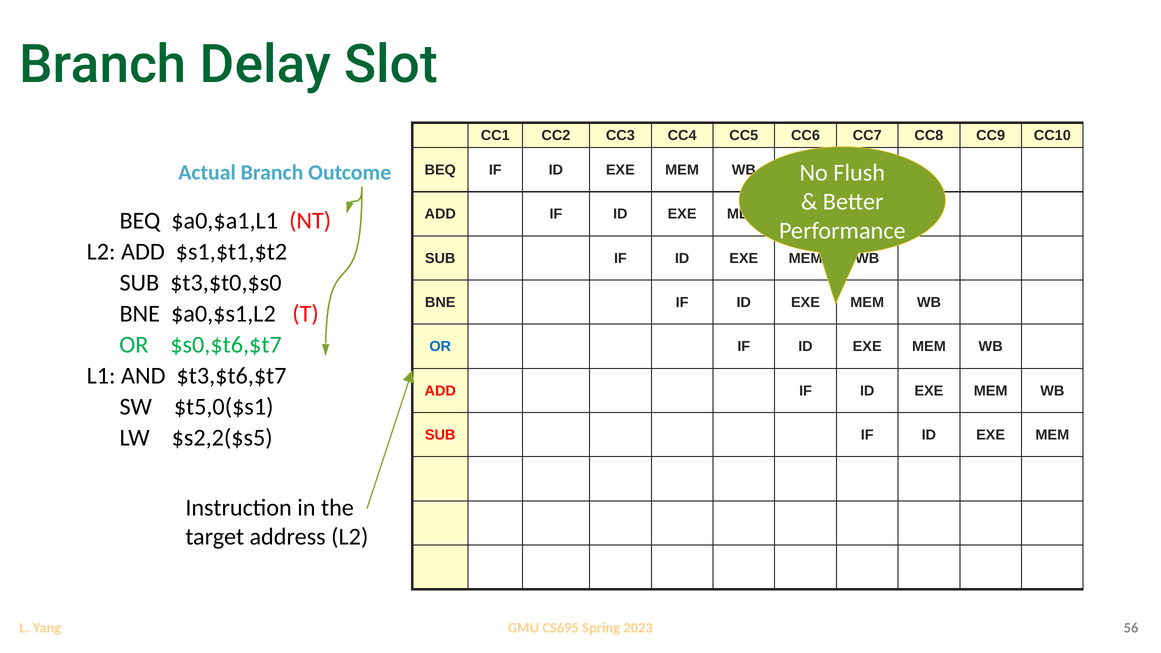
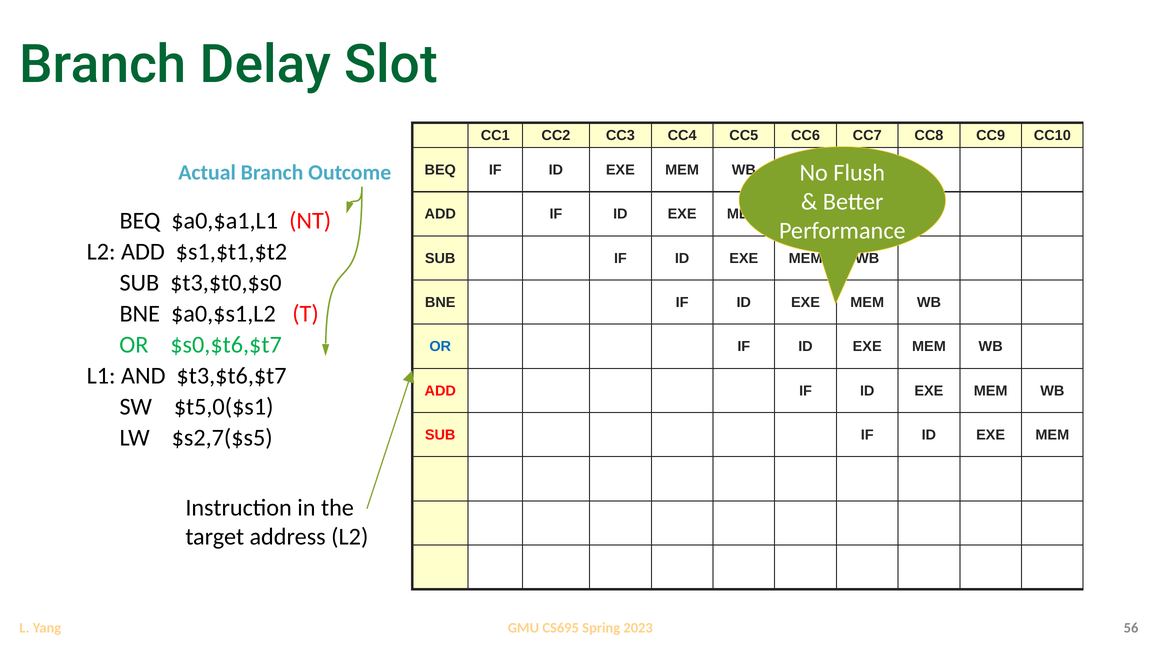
$s2,2($s5: $s2,2($s5 -> $s2,7($s5
